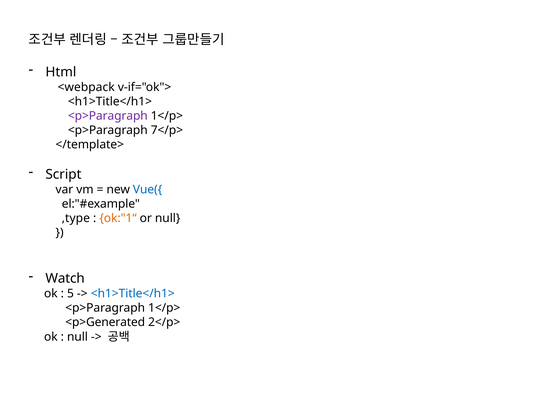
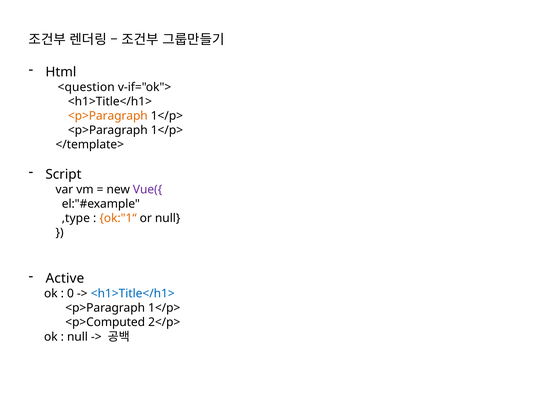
<webpack: <webpack -> <question
<p>Paragraph at (108, 116) colour: purple -> orange
7</p> at (167, 130): 7</p> -> 1</p>
Vue({ colour: blue -> purple
Watch: Watch -> Active
5: 5 -> 0
<p>Generated: <p>Generated -> <p>Computed
